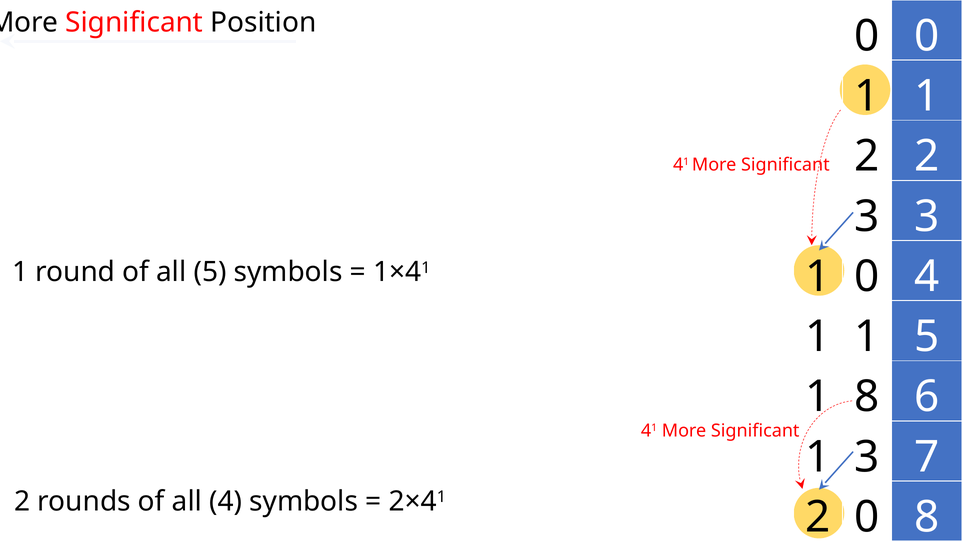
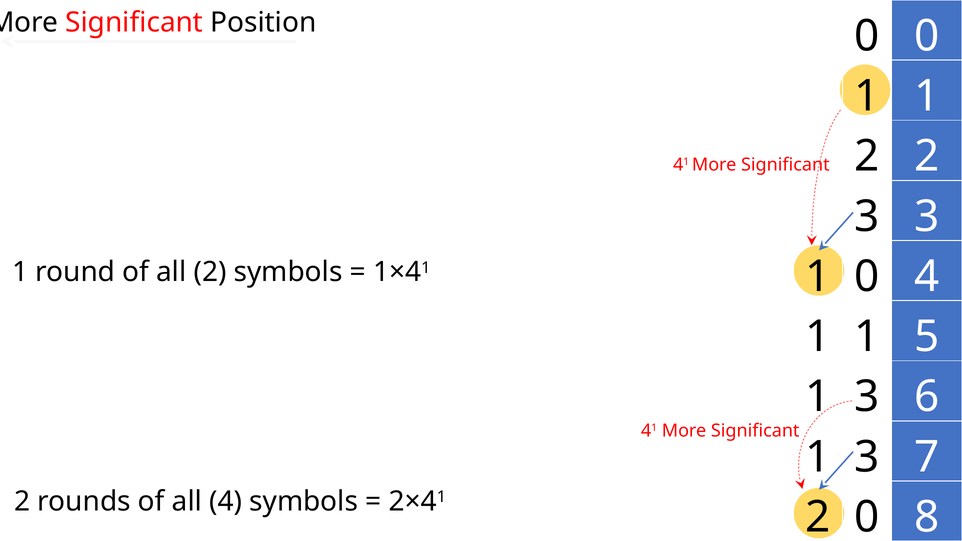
all 5: 5 -> 2
8 at (867, 397): 8 -> 3
